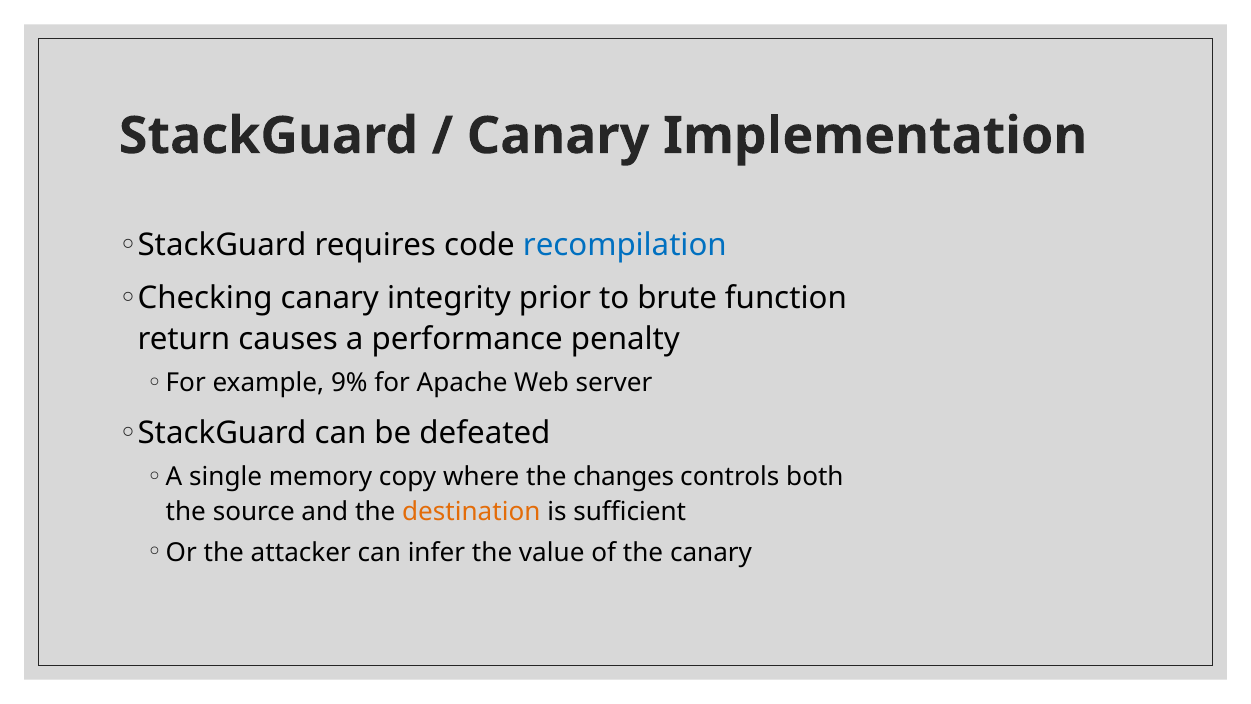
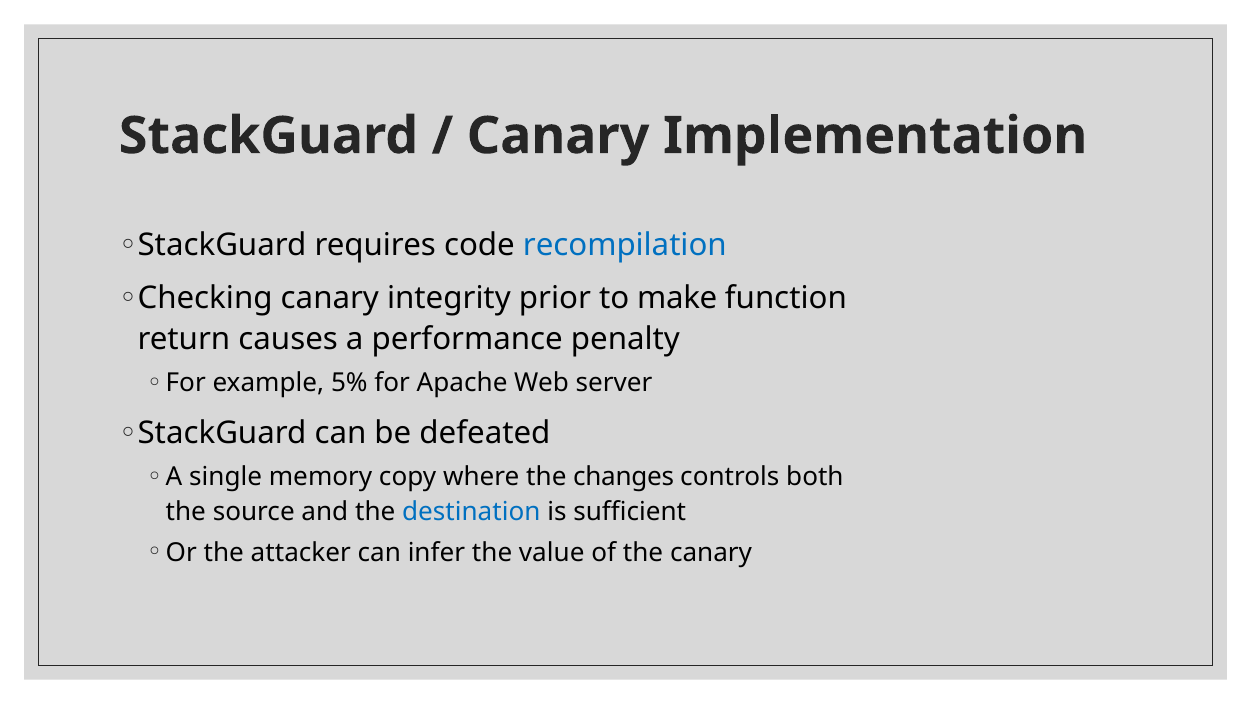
brute: brute -> make
9%: 9% -> 5%
destination colour: orange -> blue
